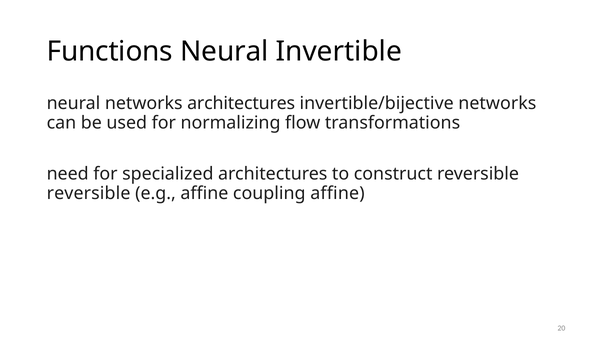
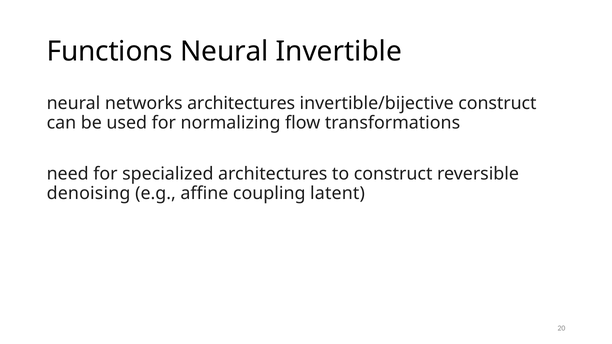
invertible/bijective networks: networks -> construct
reversible at (89, 193): reversible -> denoising
coupling affine: affine -> latent
